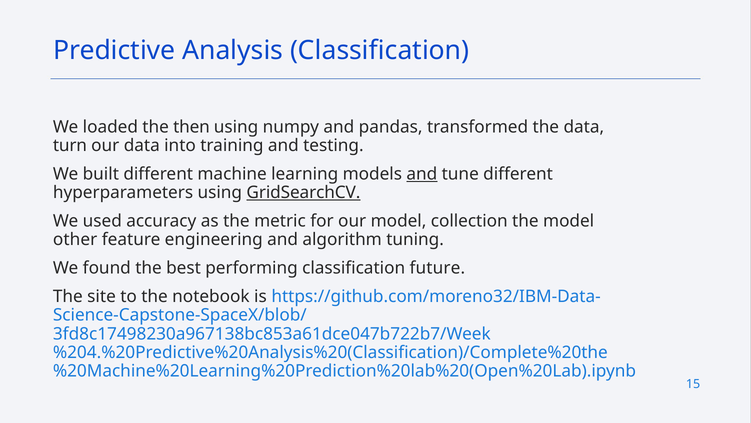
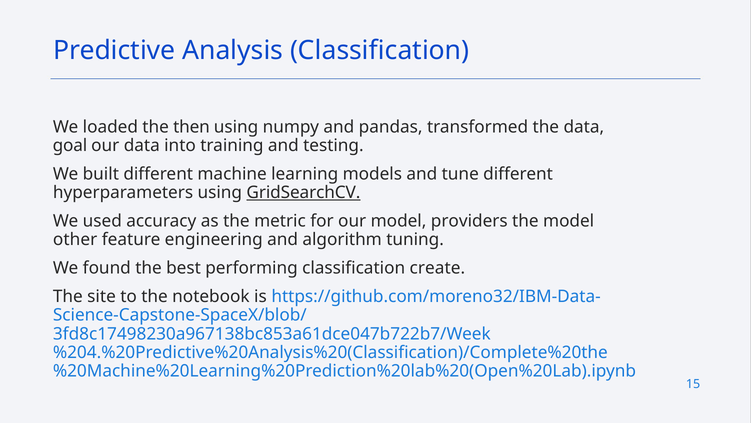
turn: turn -> goal
and at (422, 174) underline: present -> none
collection: collection -> providers
future: future -> create
